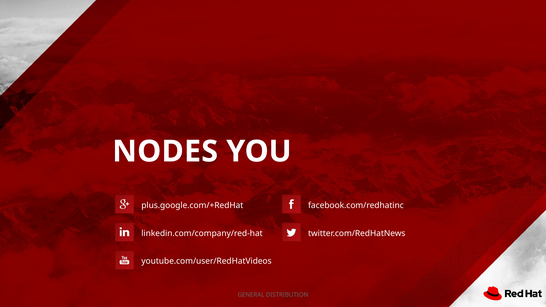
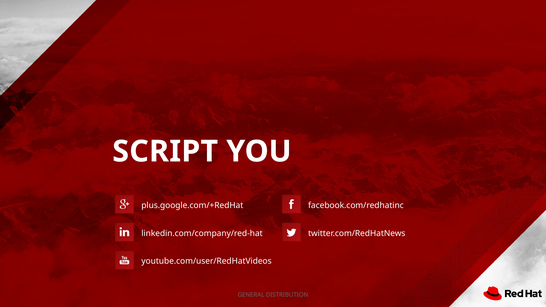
NODES: NODES -> SCRIPT
